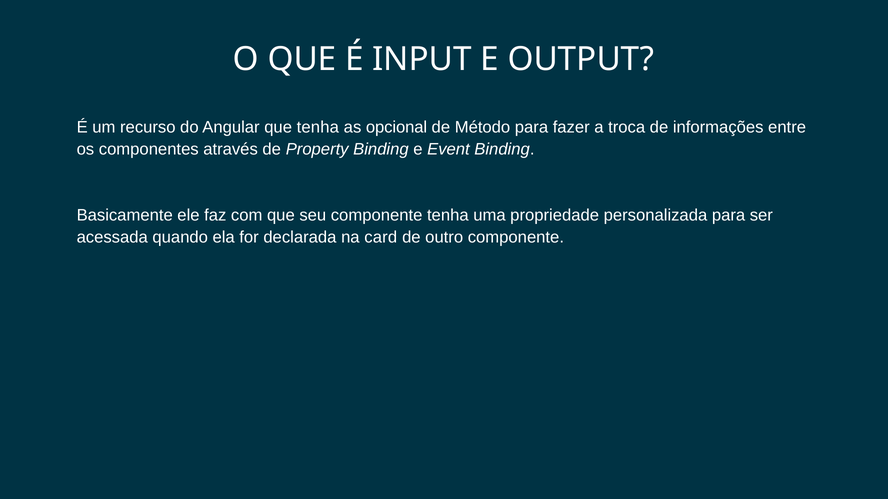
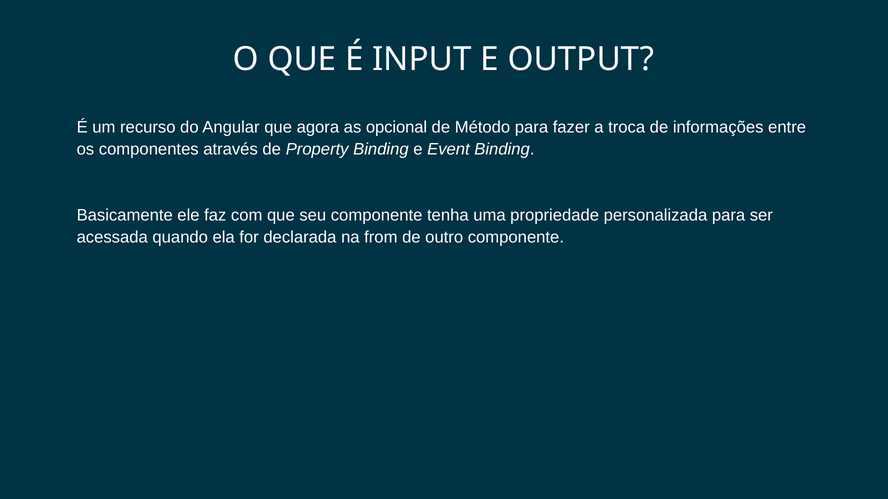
que tenha: tenha -> agora
card: card -> from
